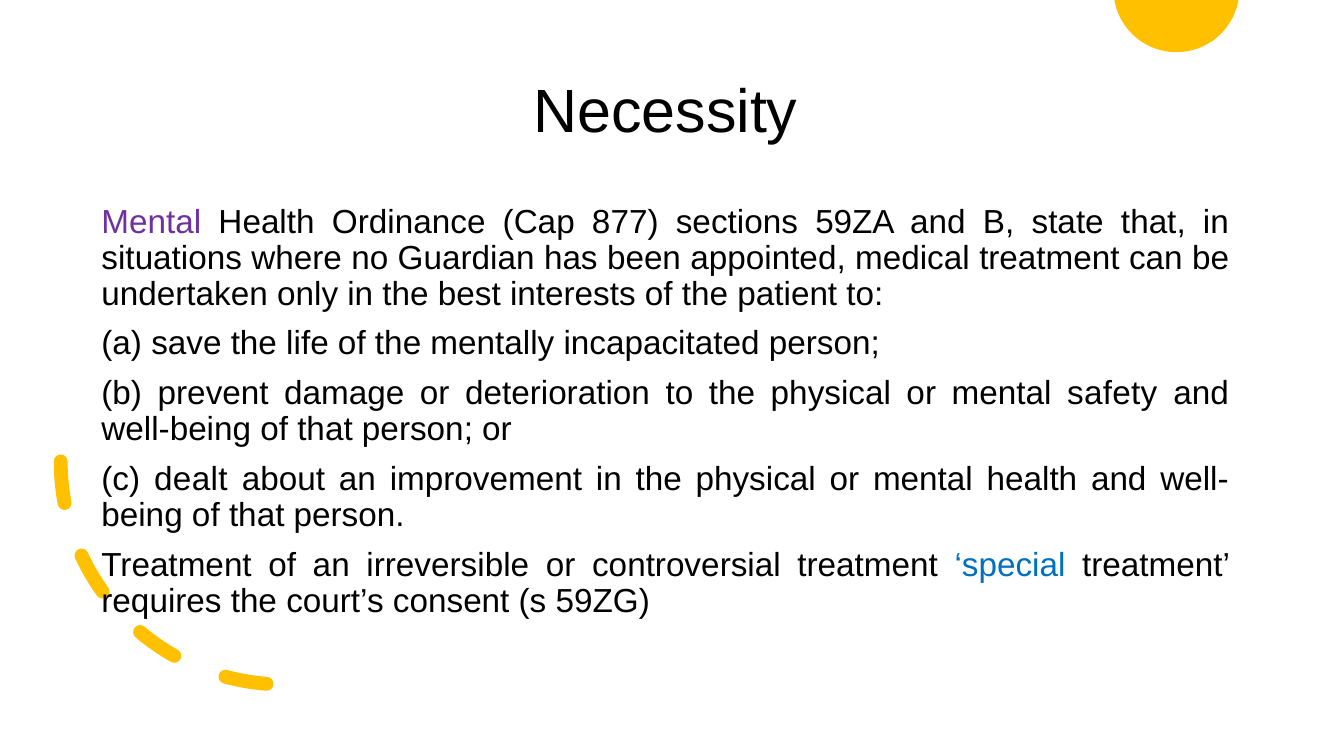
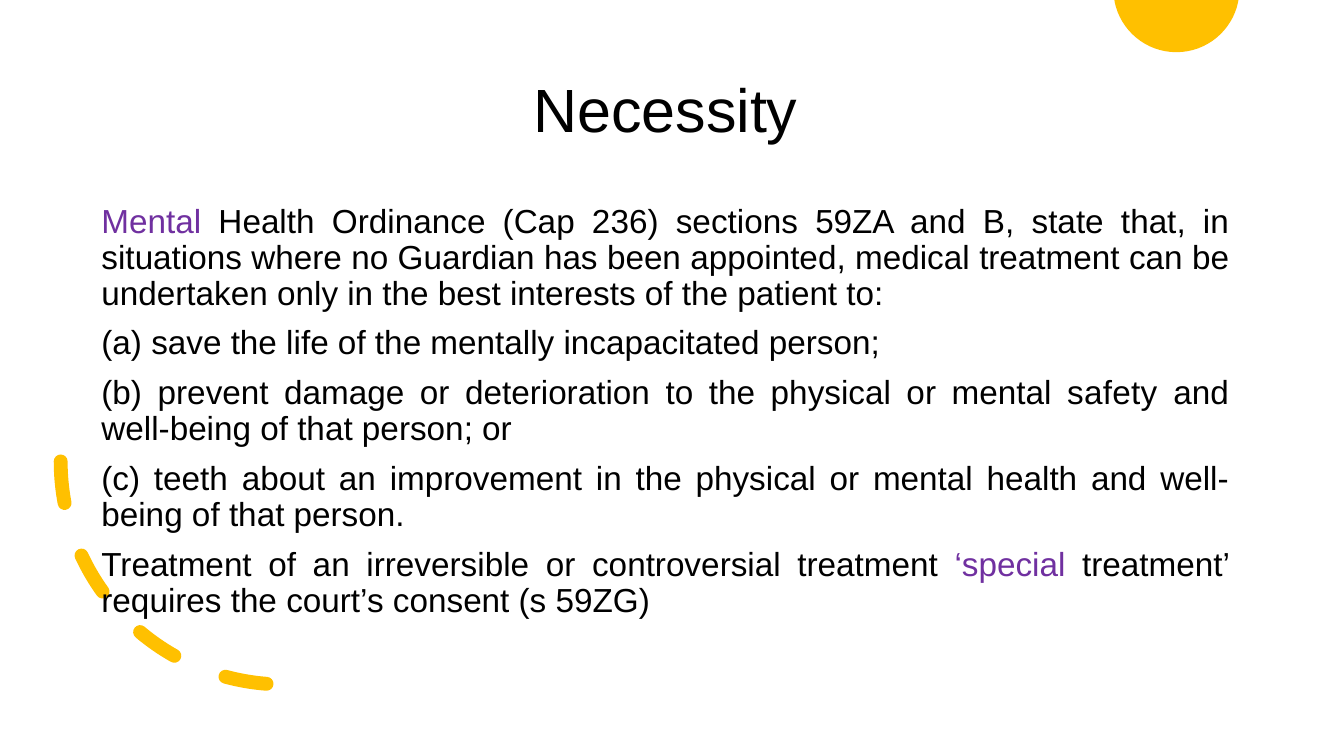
877: 877 -> 236
dealt: dealt -> teeth
special colour: blue -> purple
